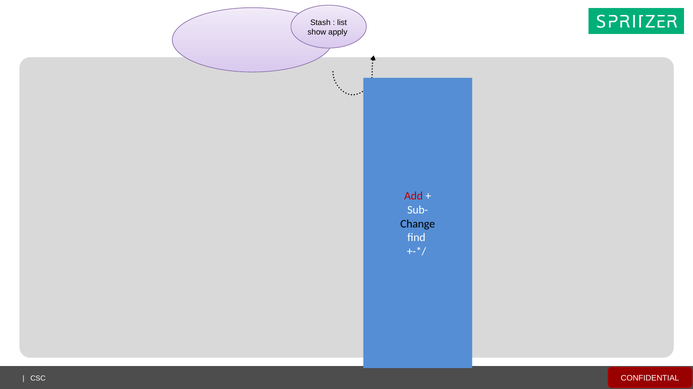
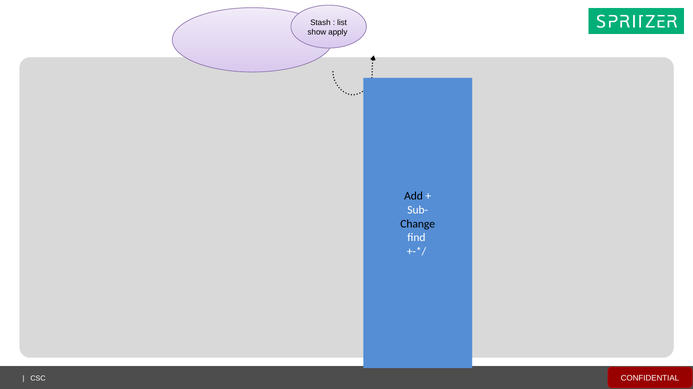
Add colour: red -> black
